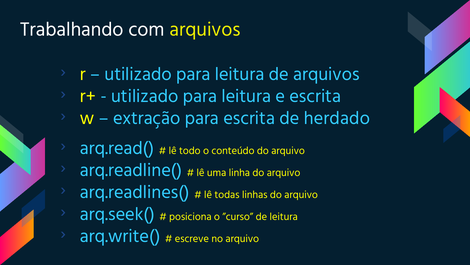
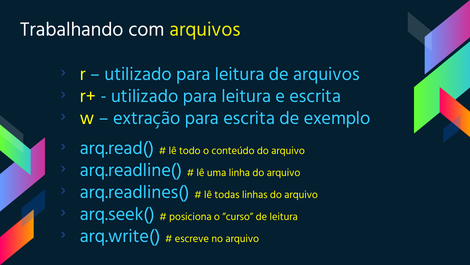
herdado: herdado -> exemplo
